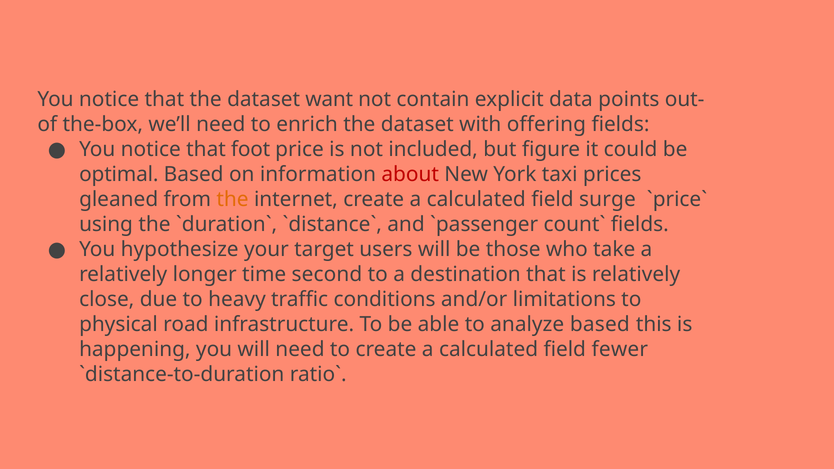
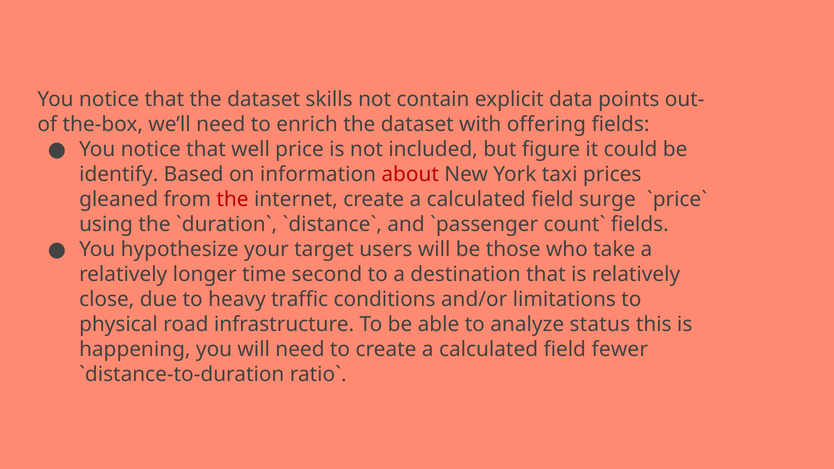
want: want -> skills
foot: foot -> well
optimal: optimal -> identify
the at (232, 200) colour: orange -> red
analyze based: based -> status
